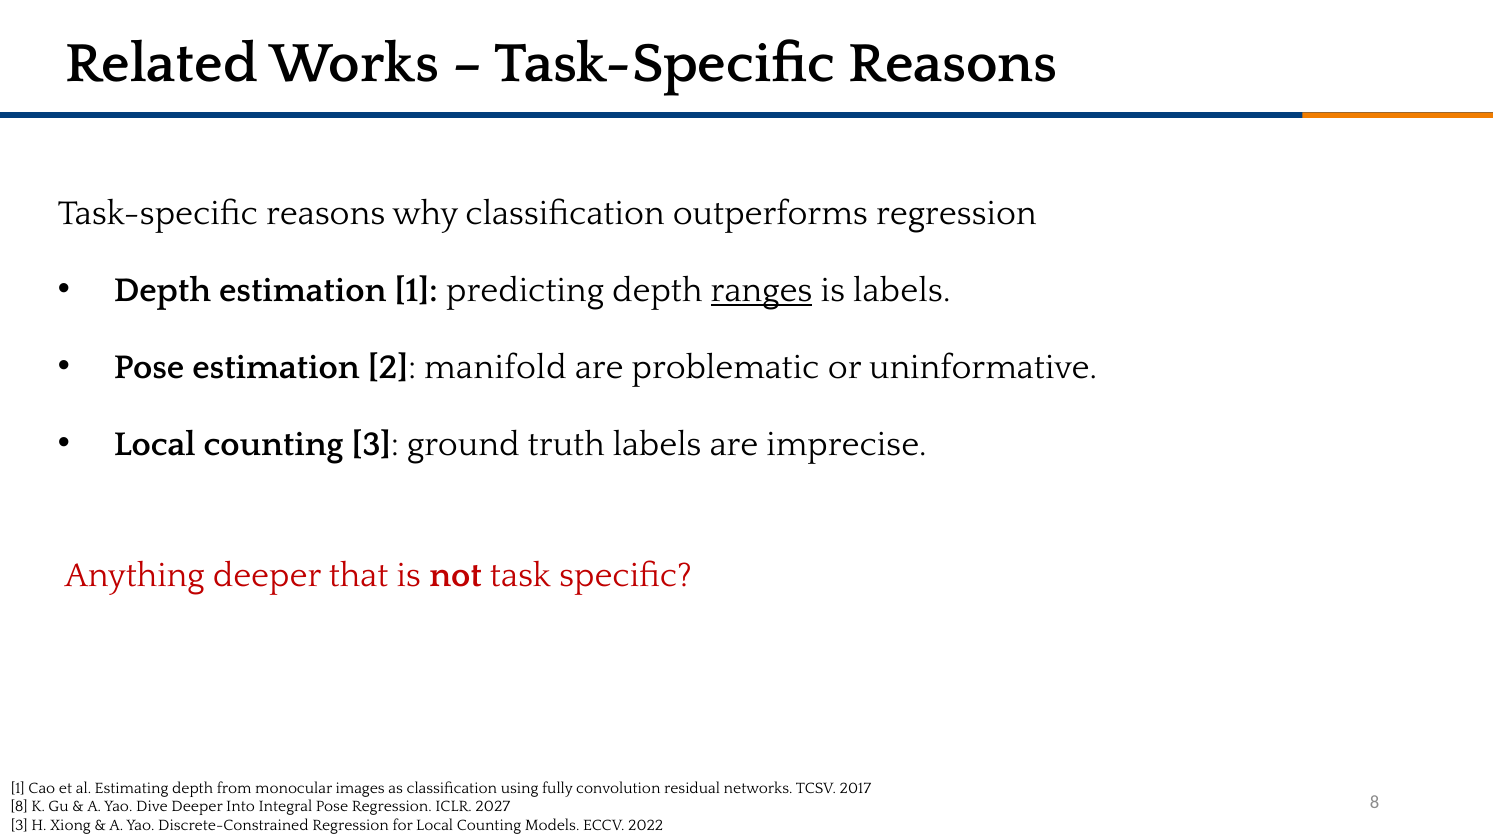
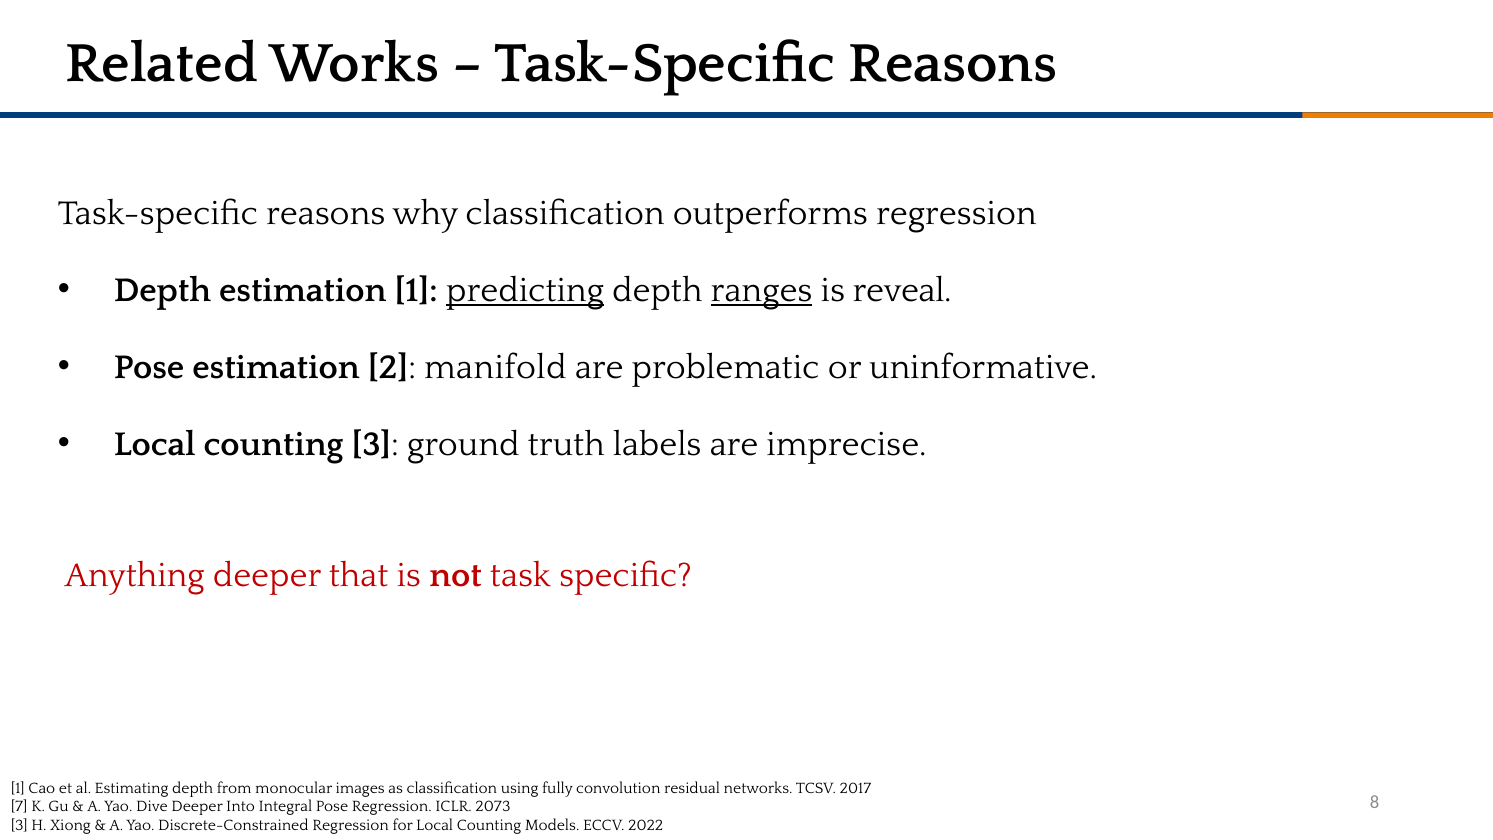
predicting underline: none -> present
is labels: labels -> reveal
8 at (19, 807): 8 -> 7
2027: 2027 -> 2073
